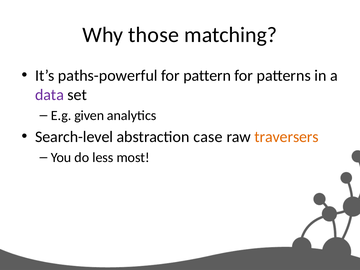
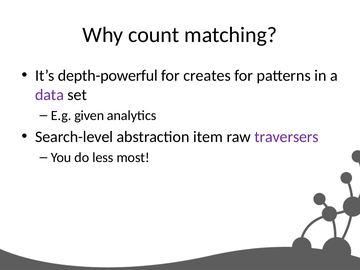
those: those -> count
paths-powerful: paths-powerful -> depth-powerful
pattern: pattern -> creates
case: case -> item
traversers colour: orange -> purple
